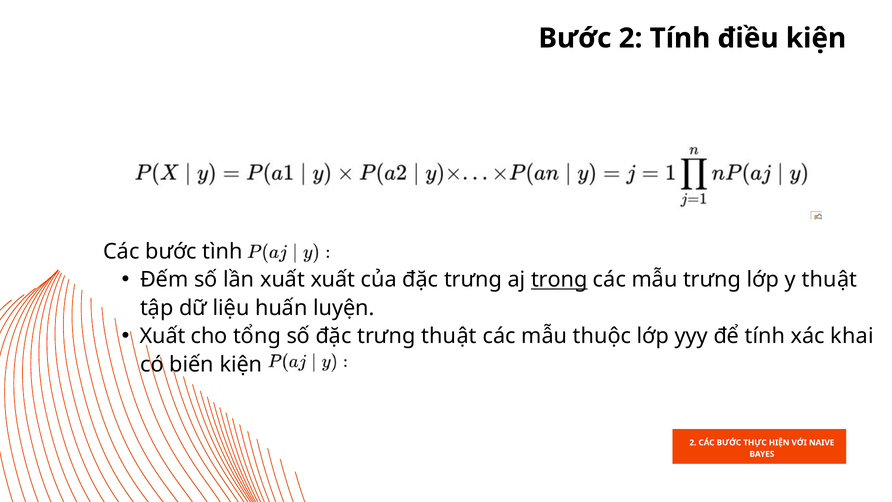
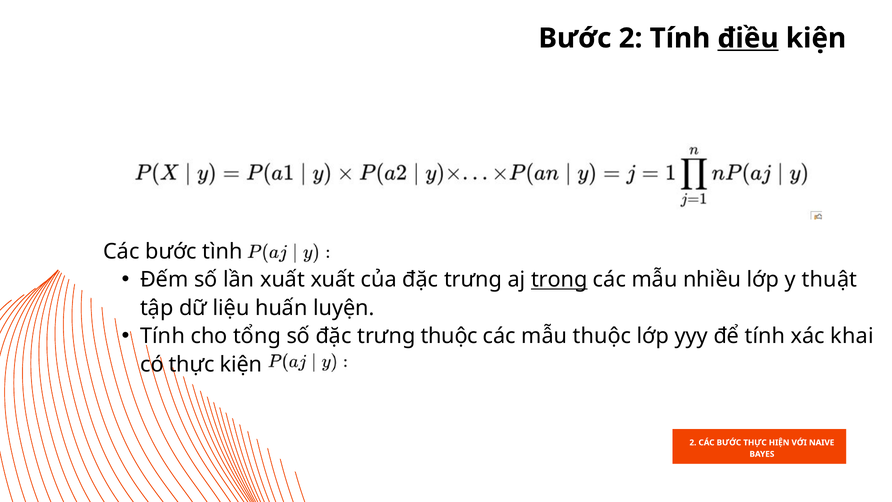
điều underline: none -> present
mẫu trưng: trưng -> nhiều
Xuất at (163, 336): Xuất -> Tính
trưng thuật: thuật -> thuộc
có biến: biến -> thực
